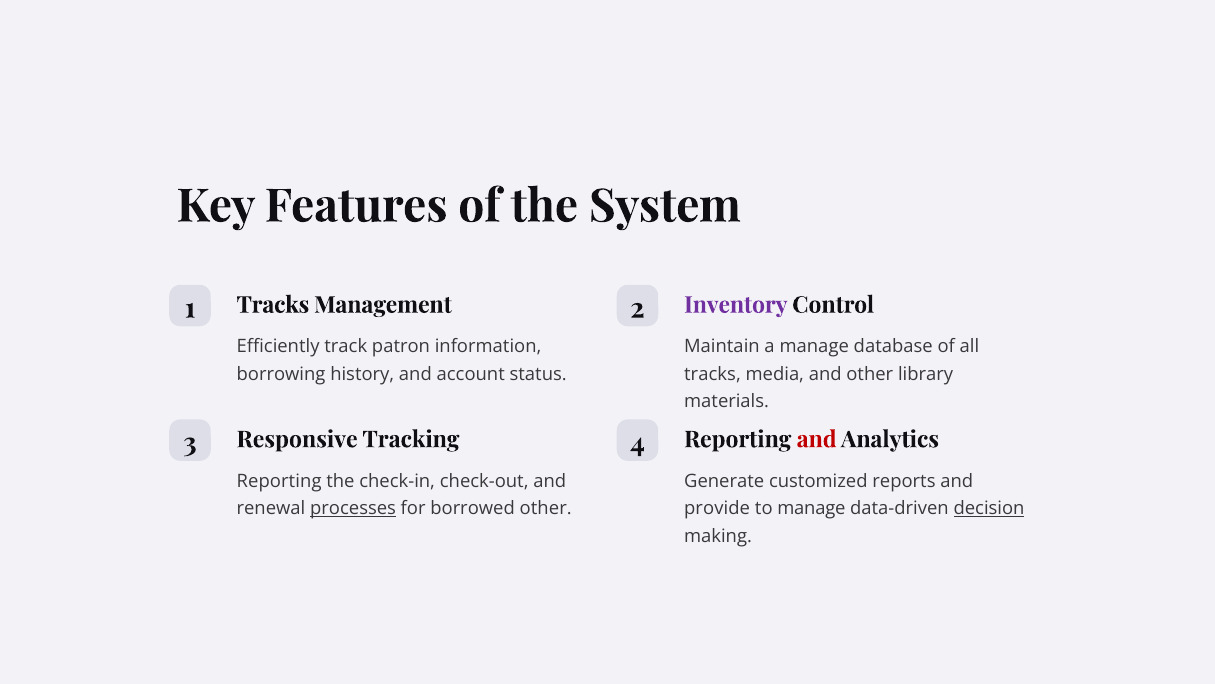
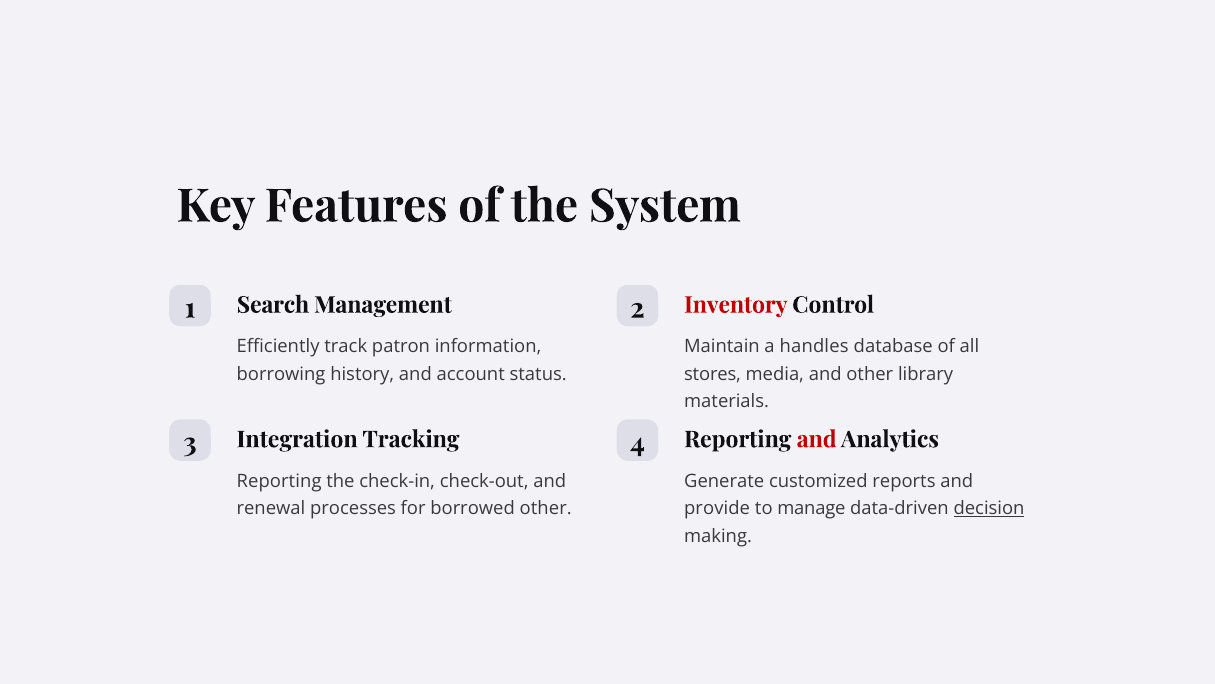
1 Tracks: Tracks -> Search
Inventory colour: purple -> red
a manage: manage -> handles
tracks at (712, 374): tracks -> stores
Responsive: Responsive -> Integration
processes underline: present -> none
